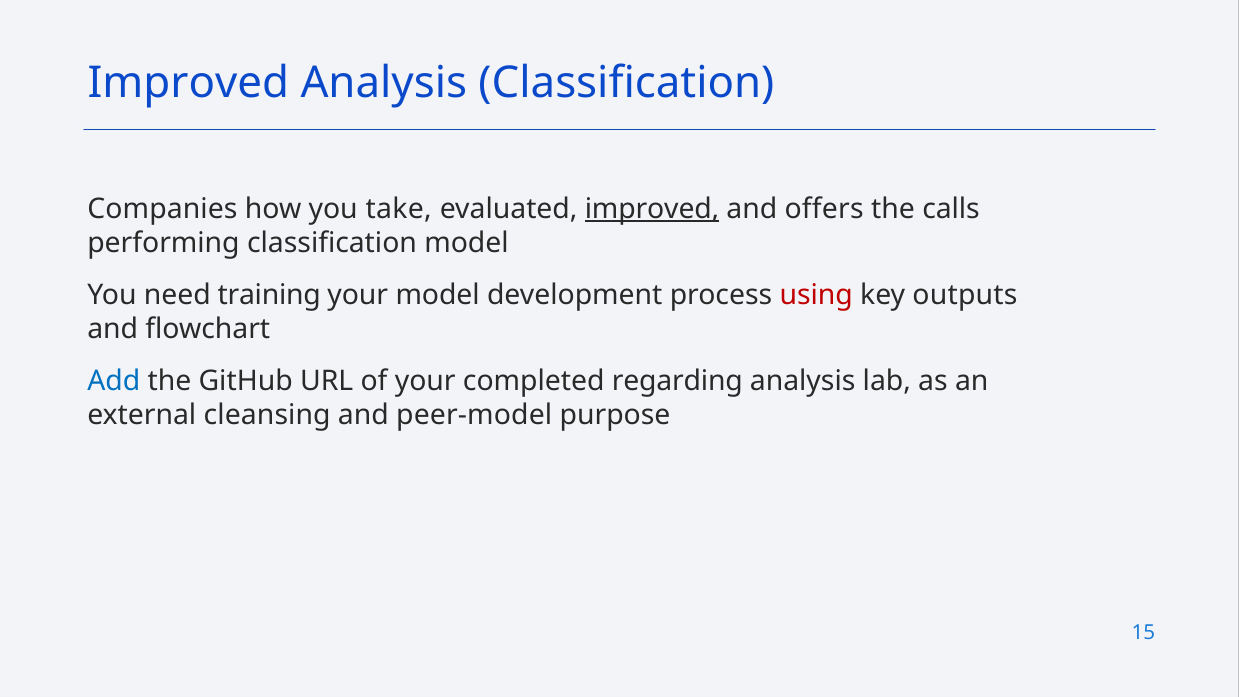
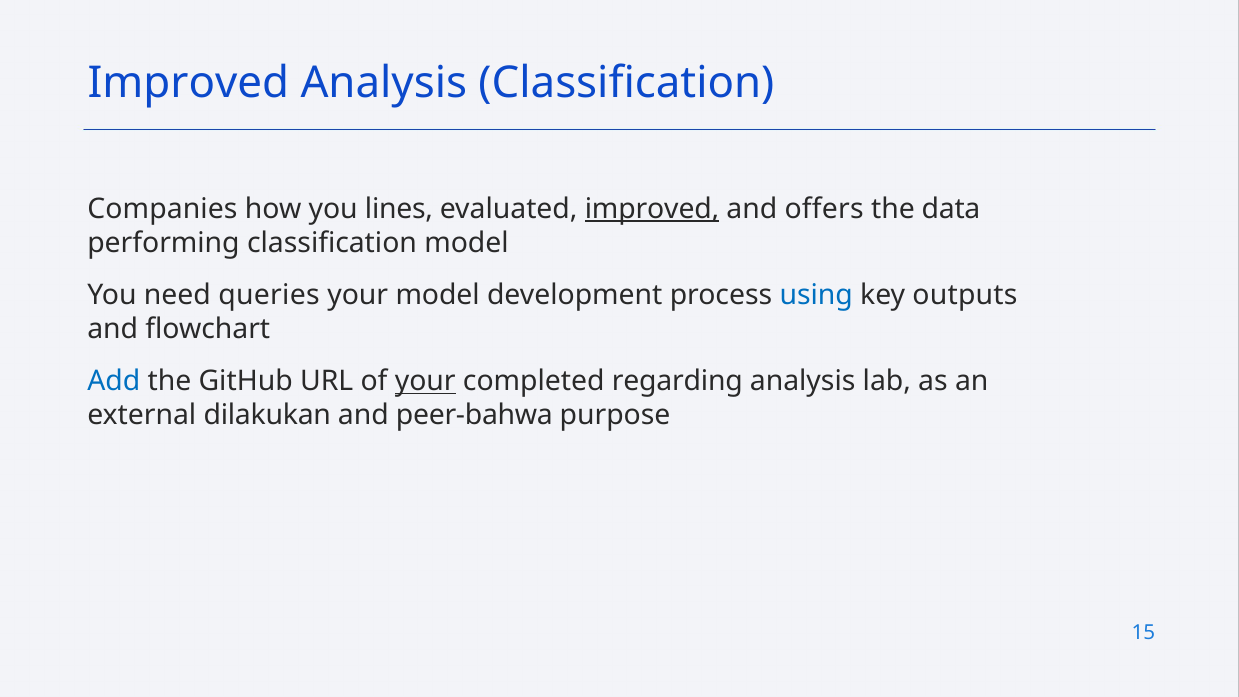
take: take -> lines
calls: calls -> data
training: training -> queries
using colour: red -> blue
your at (425, 381) underline: none -> present
cleansing: cleansing -> dilakukan
peer-model: peer-model -> peer-bahwa
